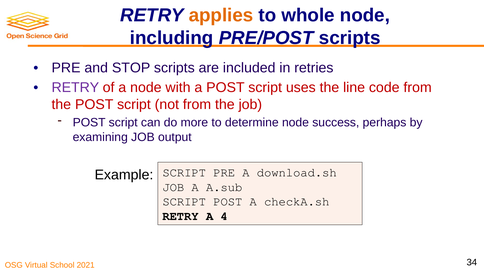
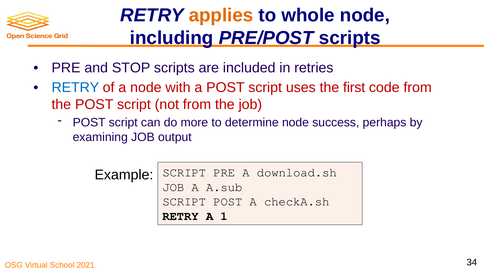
RETRY at (75, 88) colour: purple -> blue
line: line -> first
4: 4 -> 1
